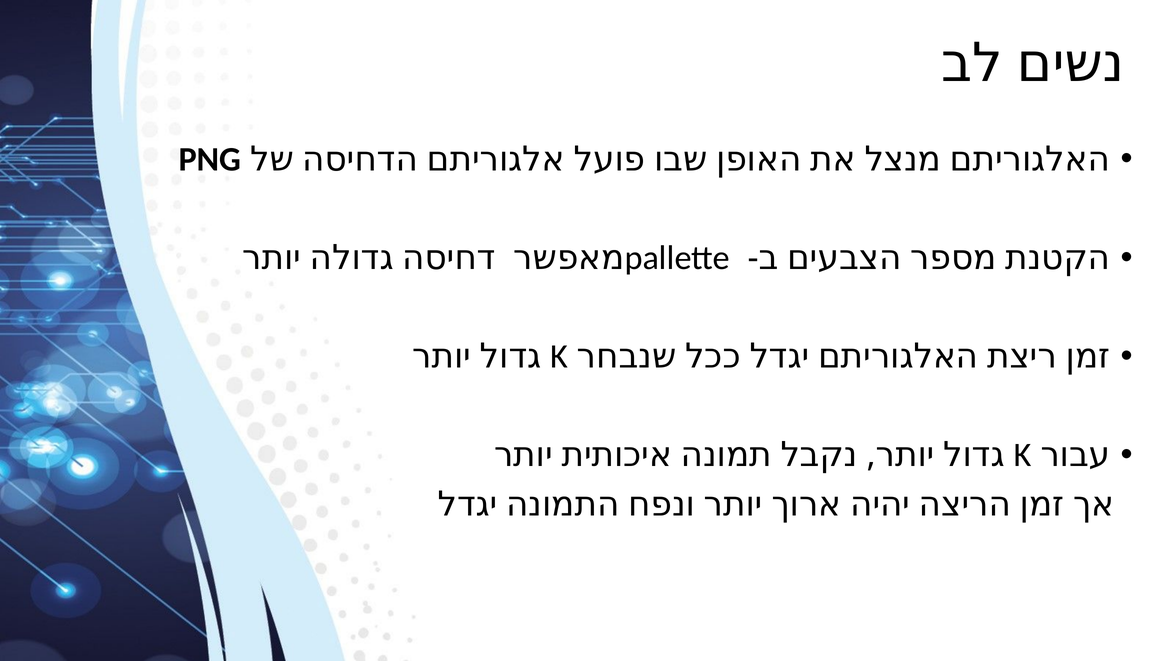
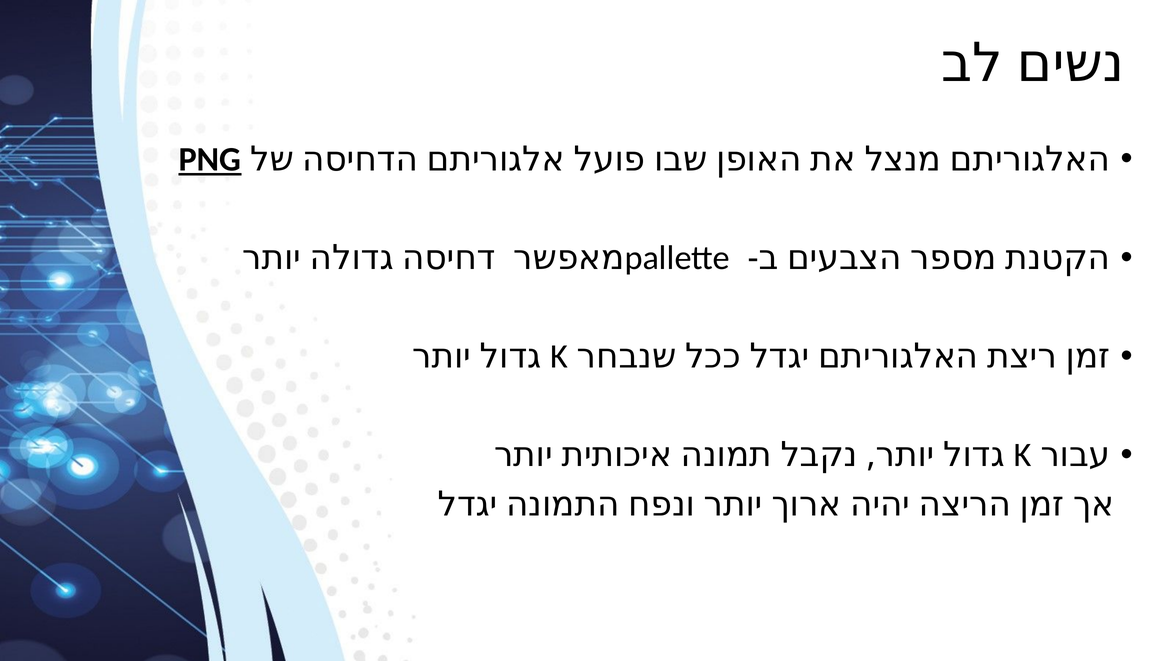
PNG underline: none -> present
